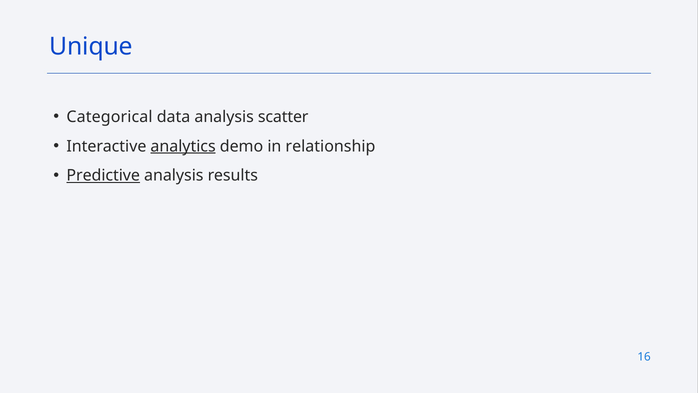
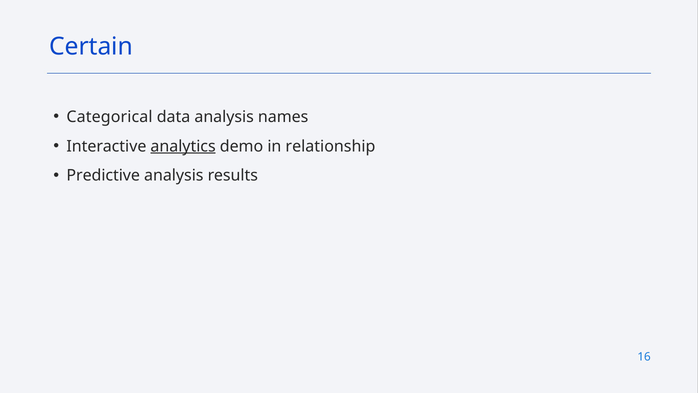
Unique: Unique -> Certain
scatter: scatter -> names
Predictive underline: present -> none
